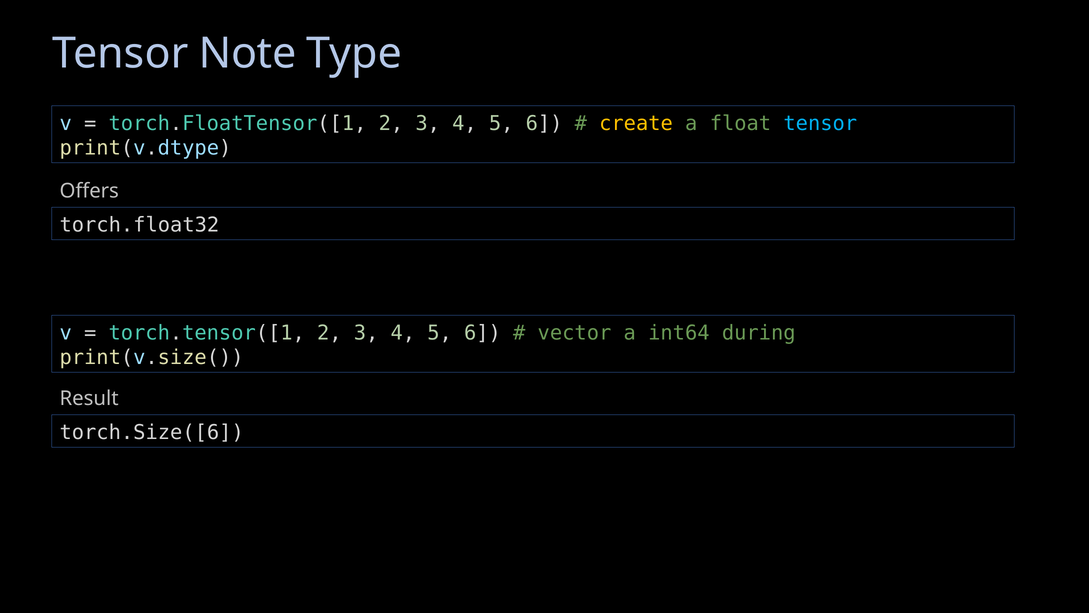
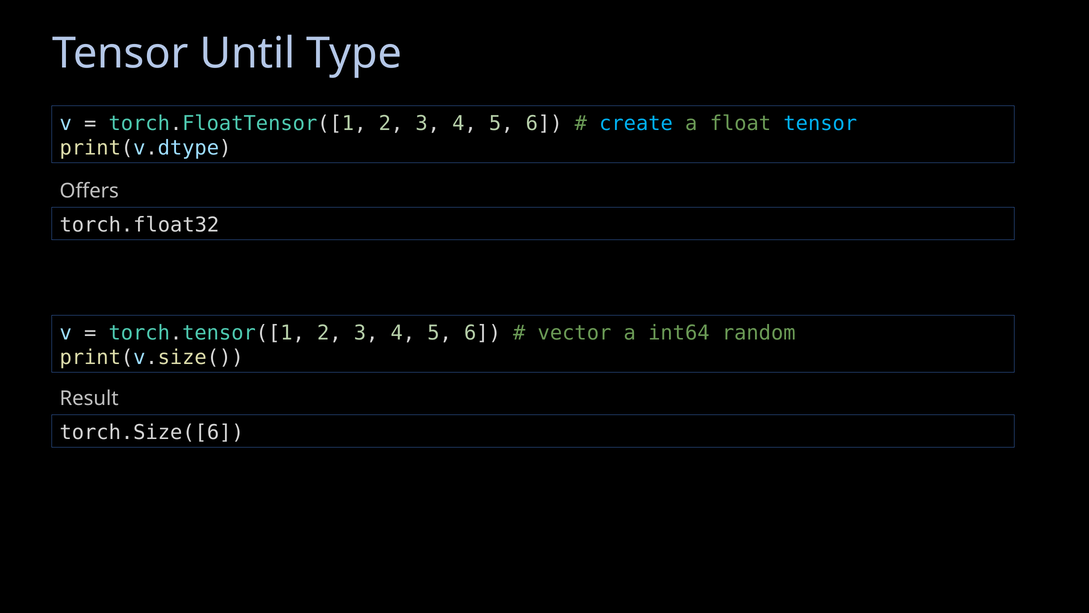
Note: Note -> Until
create colour: yellow -> light blue
during: during -> random
